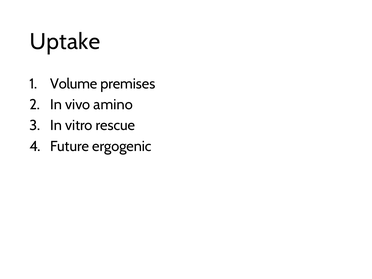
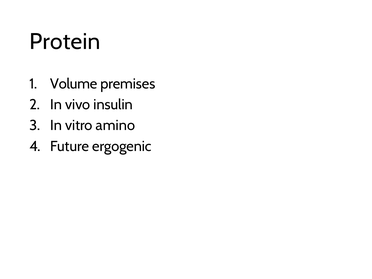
Uptake: Uptake -> Protein
amino: amino -> insulin
rescue: rescue -> amino
